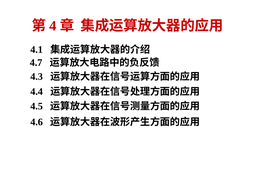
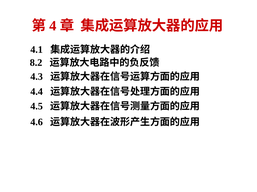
4.7: 4.7 -> 8.2
